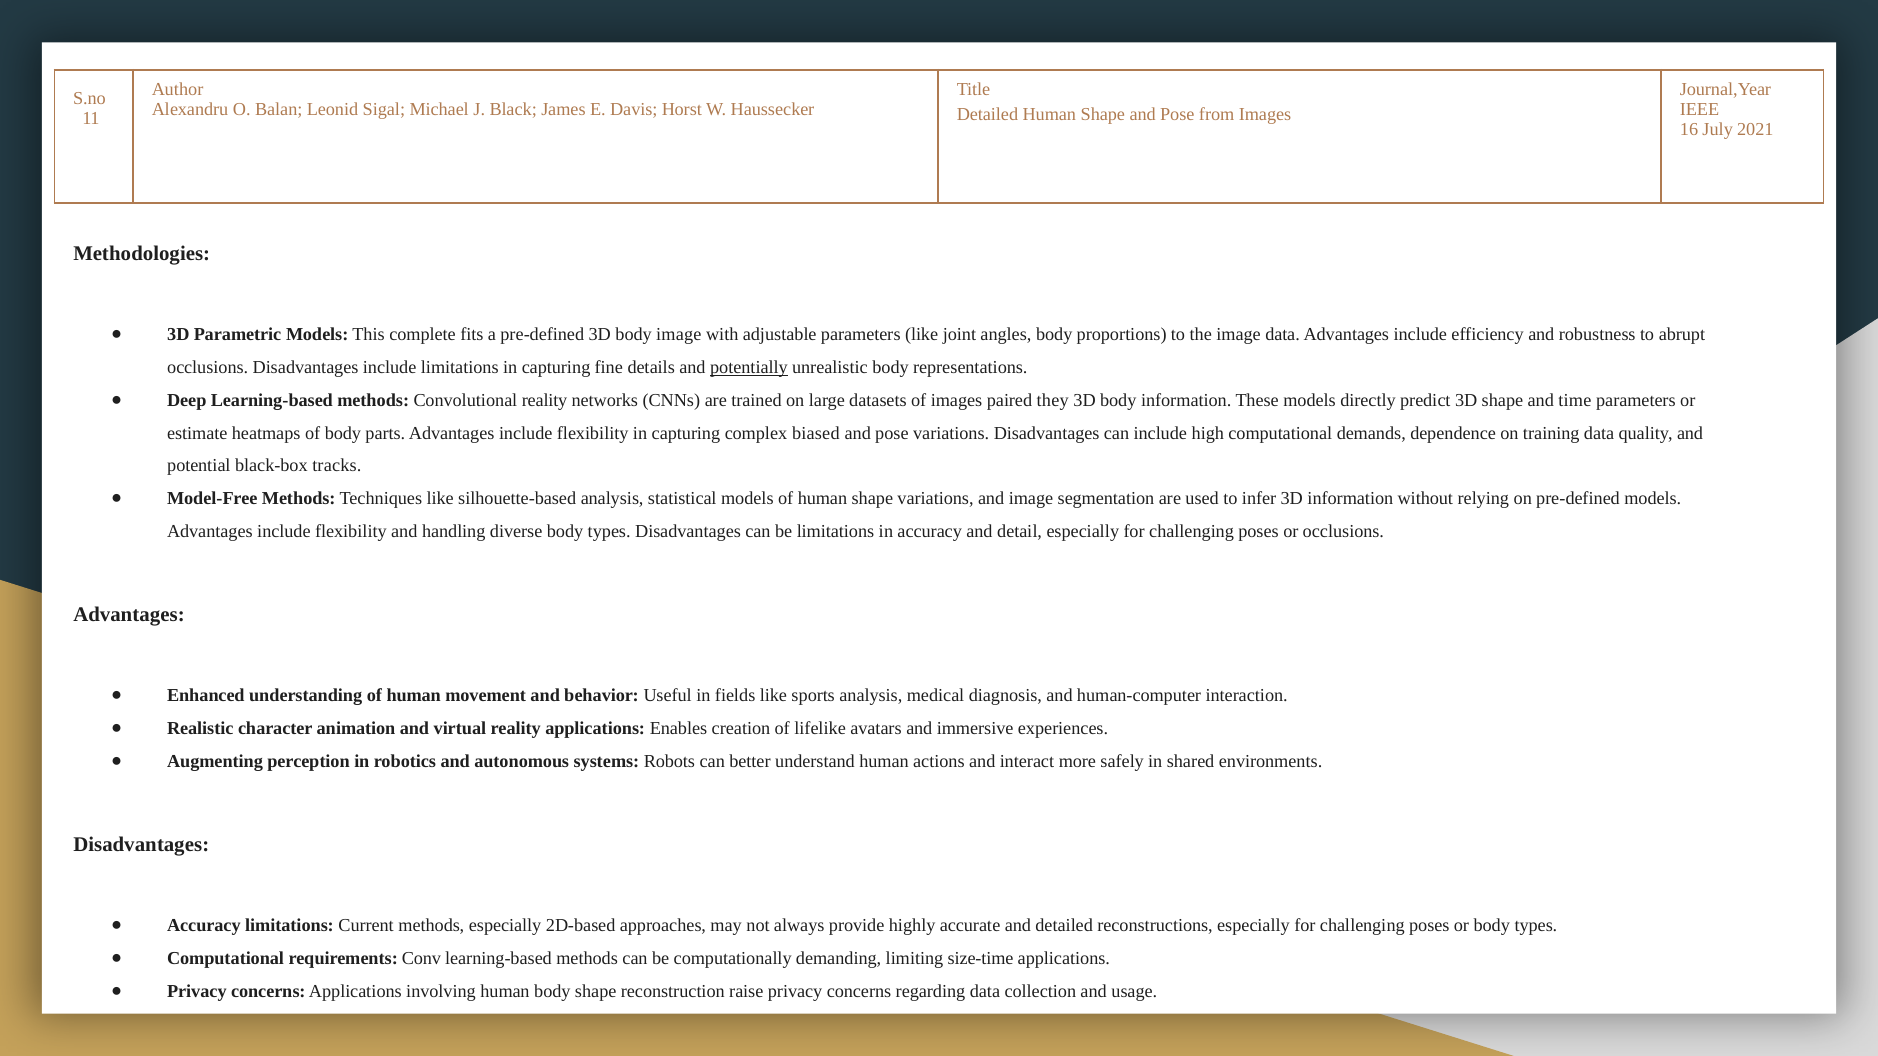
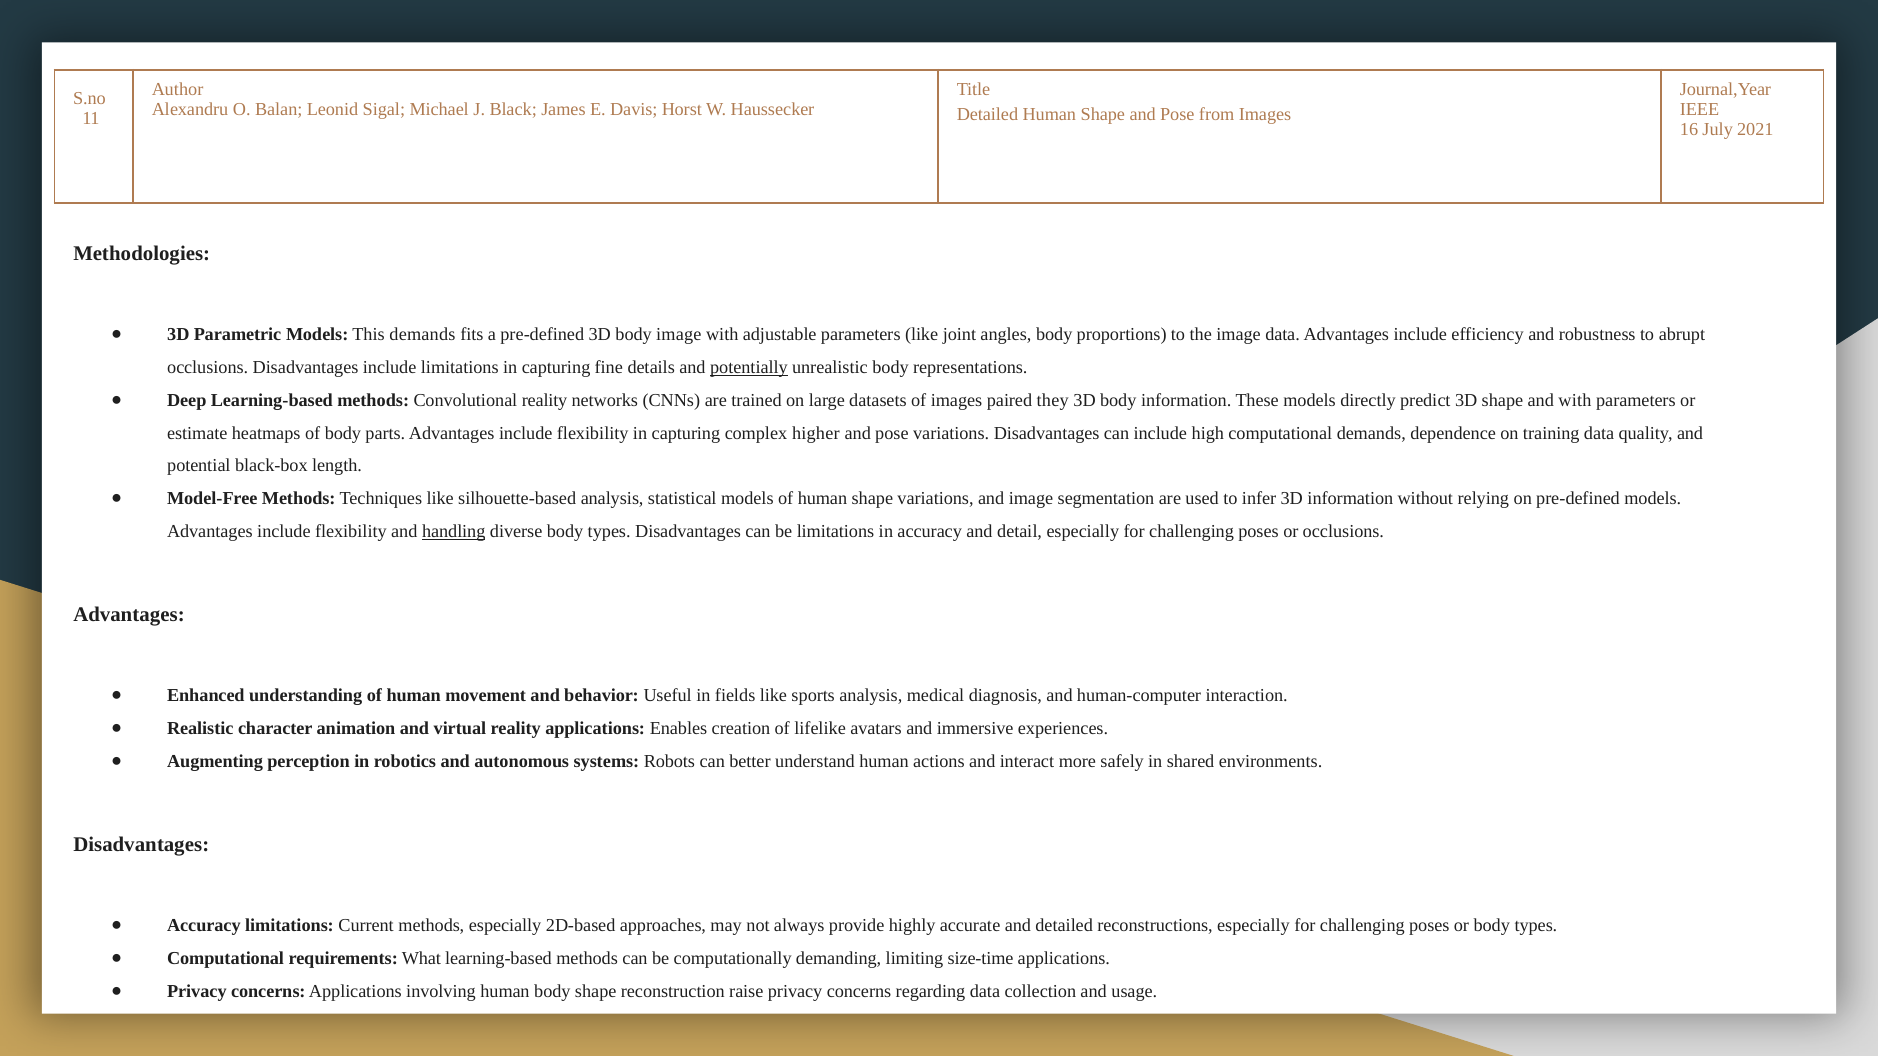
This complete: complete -> demands
and time: time -> with
biased: biased -> higher
tracks: tracks -> length
handling underline: none -> present
Conv: Conv -> What
